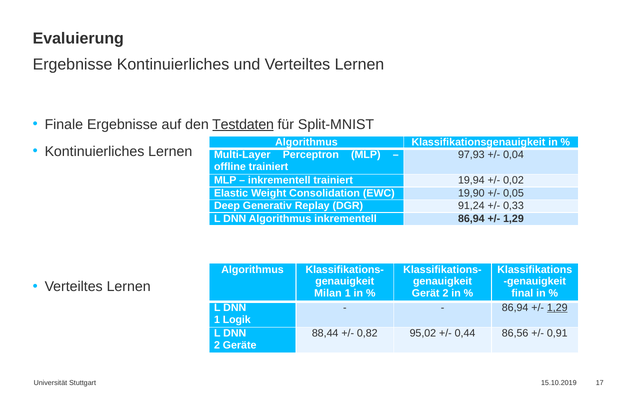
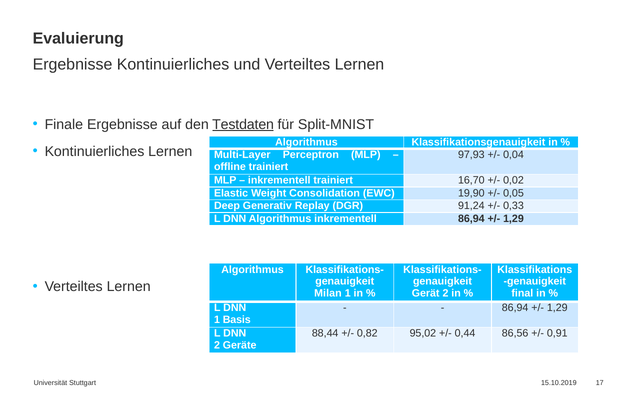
19,94: 19,94 -> 16,70
1,29 at (557, 308) underline: present -> none
Logik: Logik -> Basis
